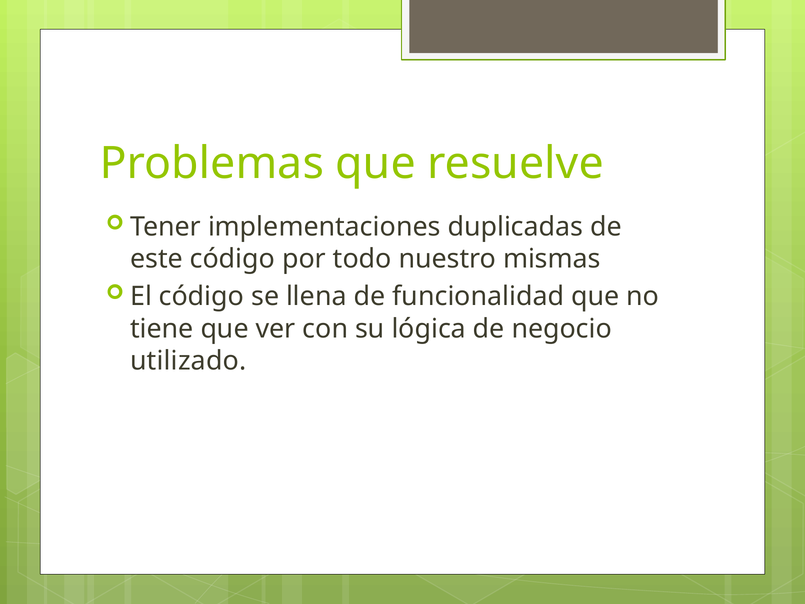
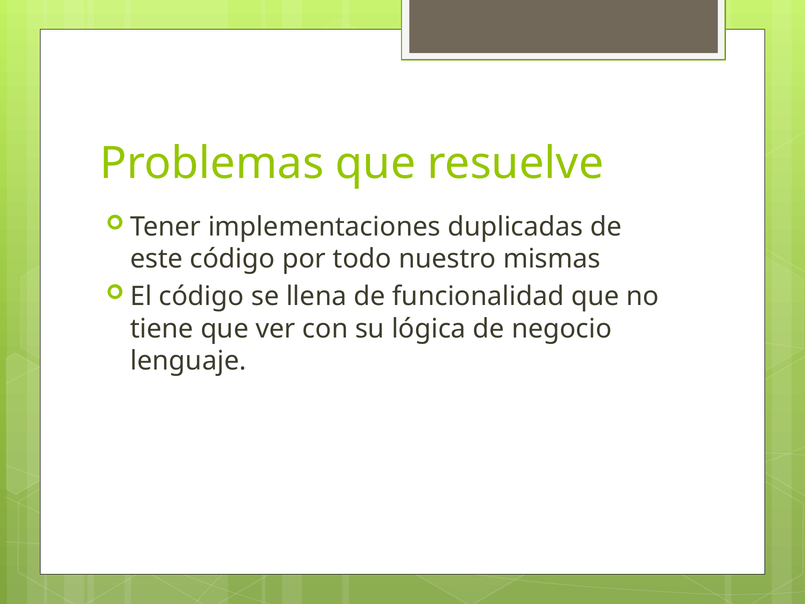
utilizado: utilizado -> lenguaje
